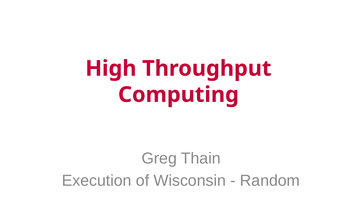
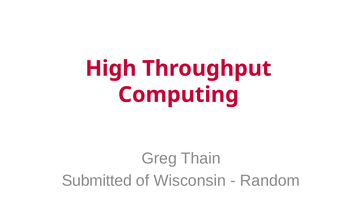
Execution: Execution -> Submitted
